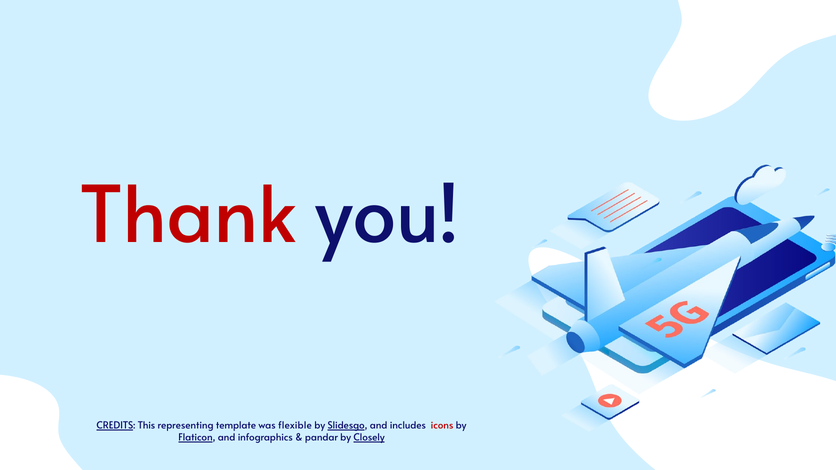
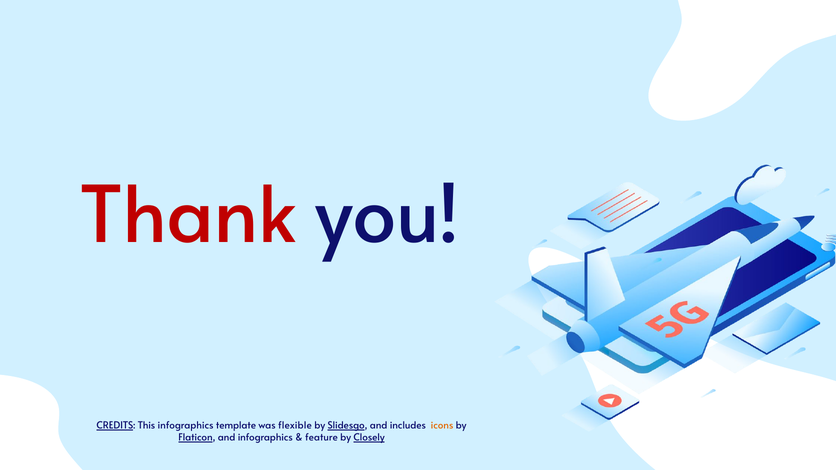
This representing: representing -> infographics
icons colour: red -> orange
pandar: pandar -> feature
